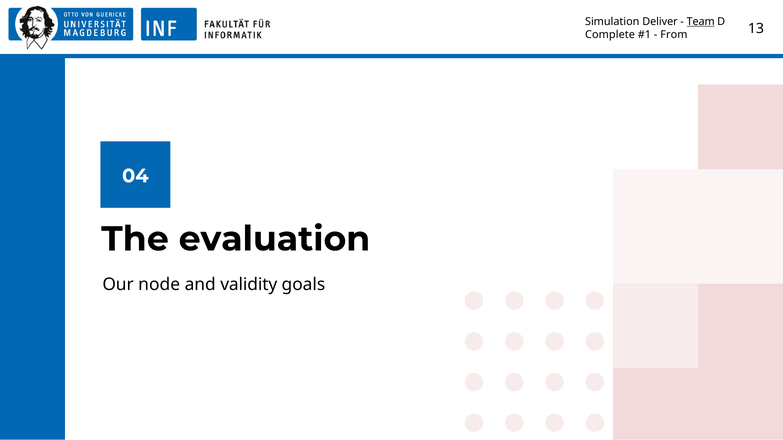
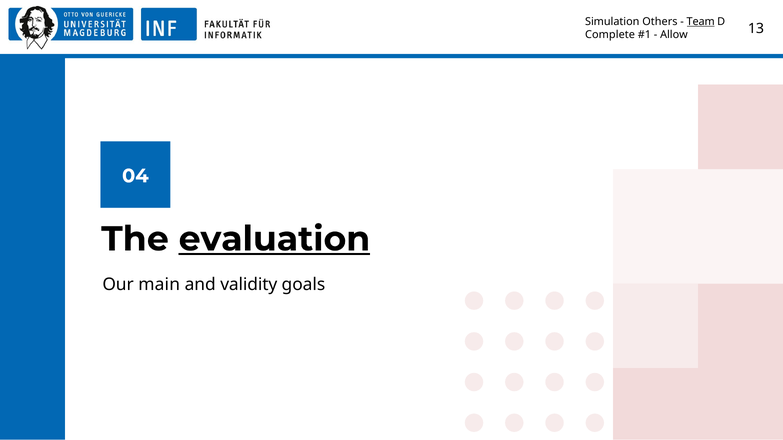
Deliver: Deliver -> Others
From: From -> Allow
evaluation underline: none -> present
node: node -> main
